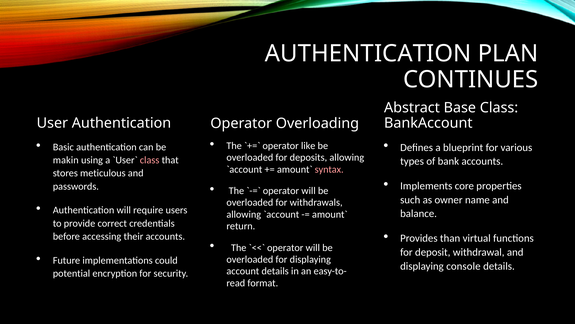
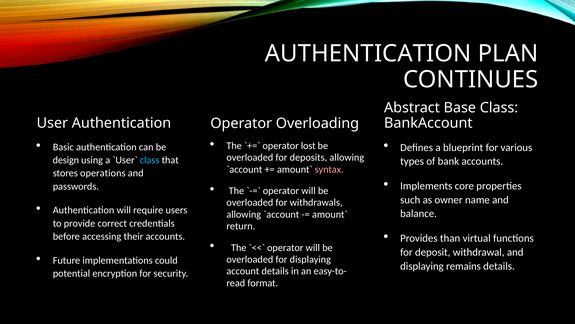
like: like -> lost
makin: makin -> design
class at (150, 160) colour: pink -> light blue
meticulous: meticulous -> operations
console: console -> remains
